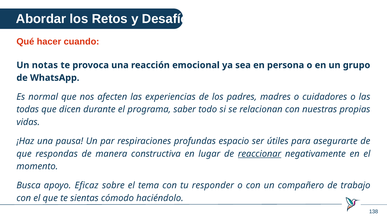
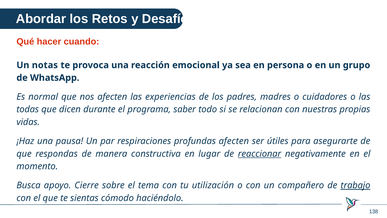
profundas espacio: espacio -> afecten
Eficaz: Eficaz -> Cierre
responder: responder -> utilización
trabajo underline: none -> present
